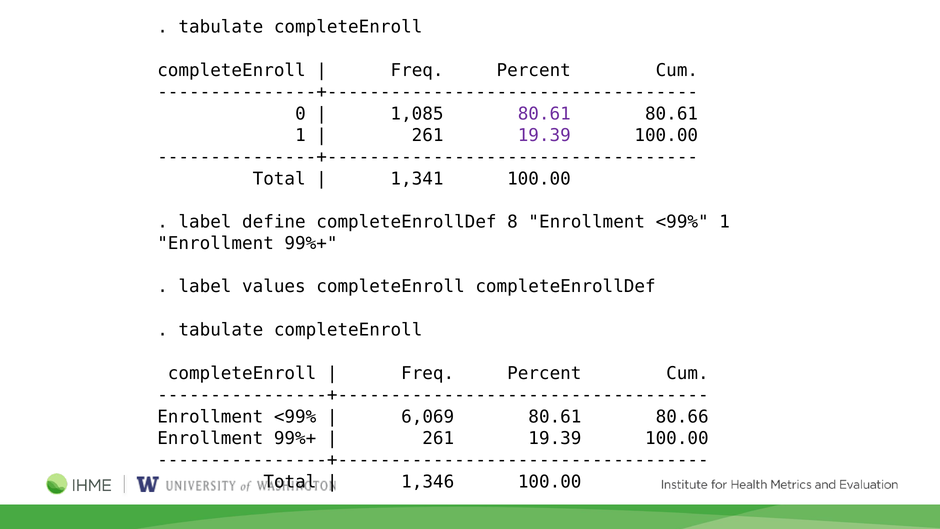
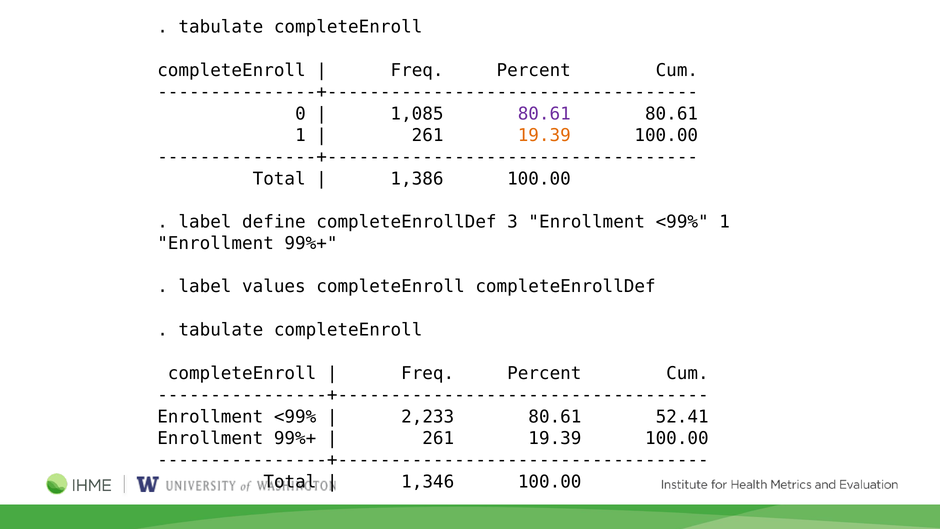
19.39 at (544, 135) colour: purple -> orange
1,341: 1,341 -> 1,386
8: 8 -> 3
6,069: 6,069 -> 2,233
80.66: 80.66 -> 52.41
